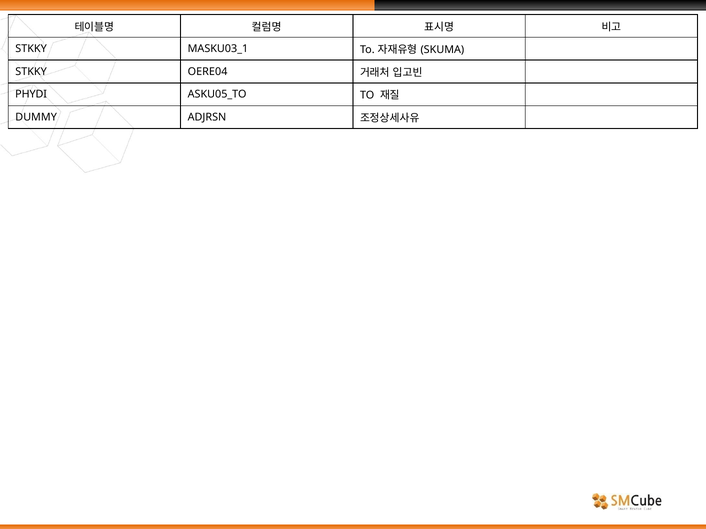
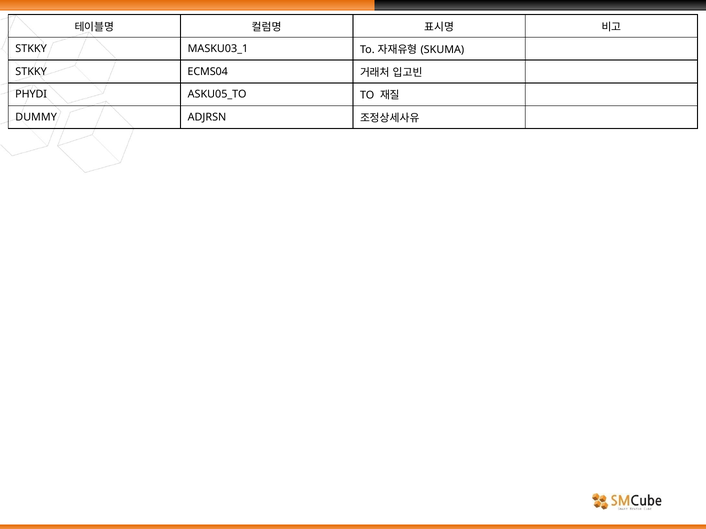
OERE04: OERE04 -> ECMS04
